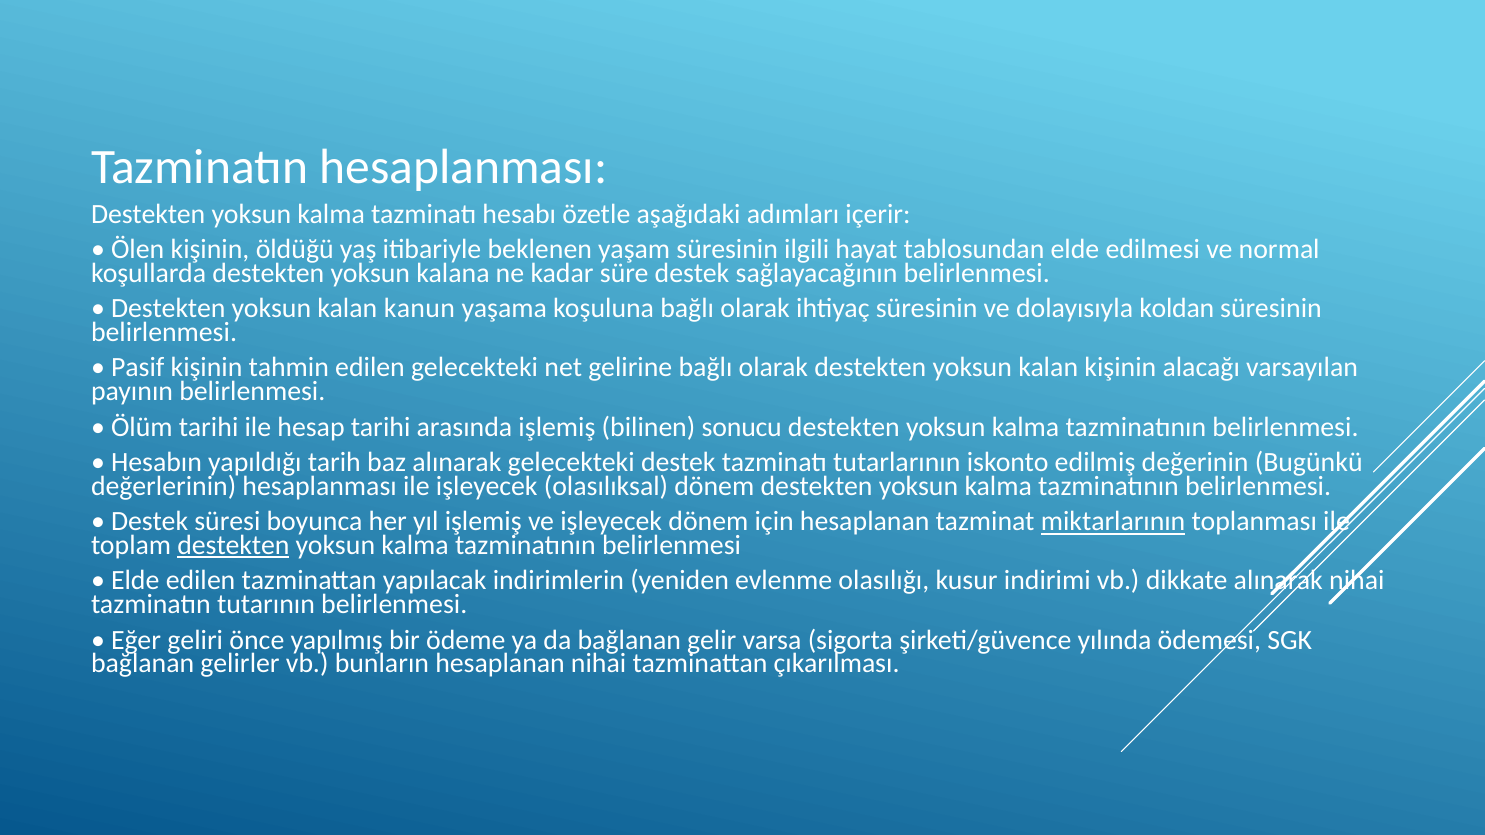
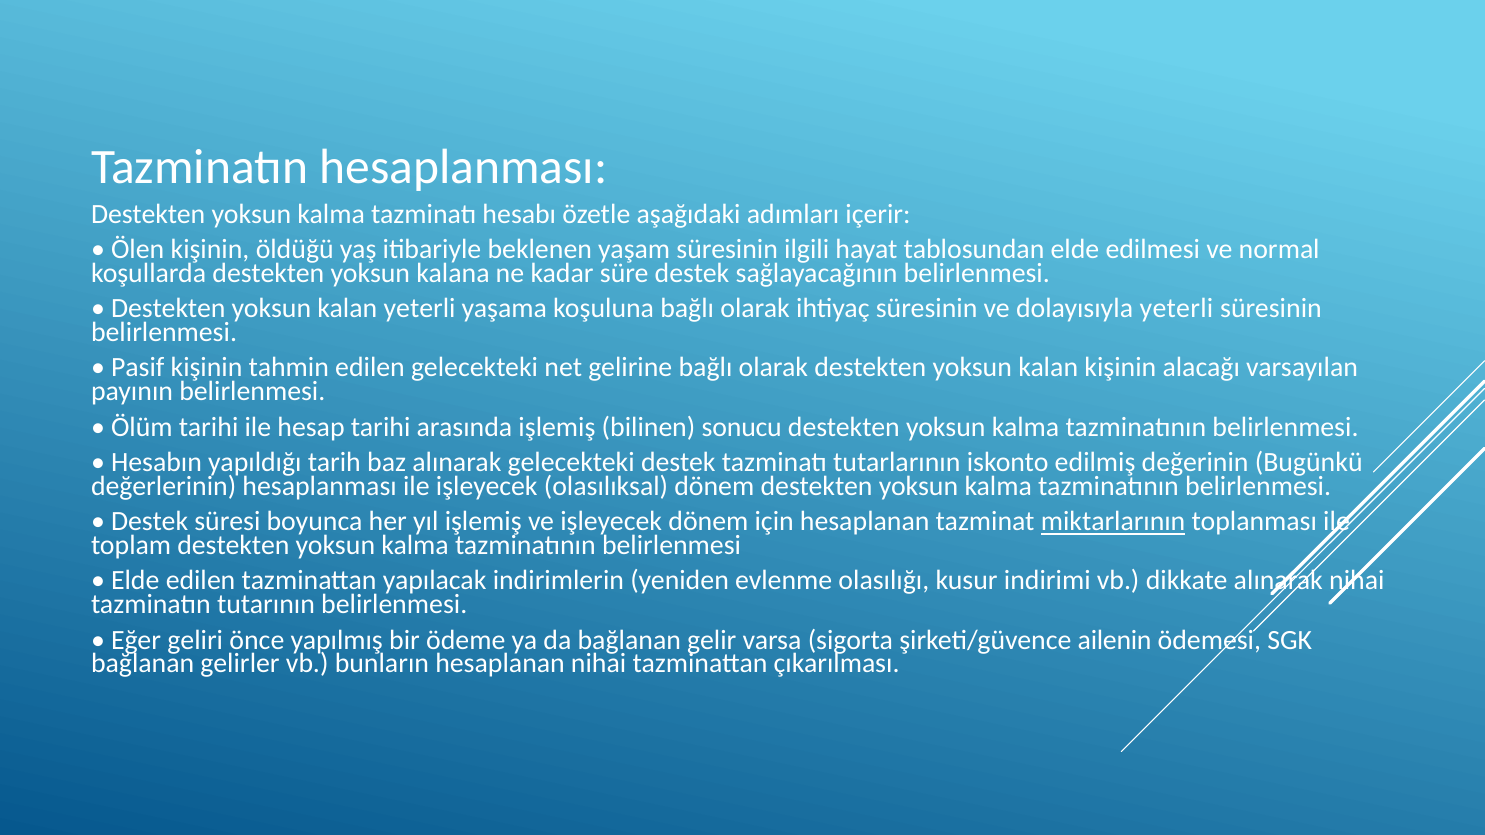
kalan kanun: kanun -> yeterli
dolayısıyla koldan: koldan -> yeterli
destekten at (234, 545) underline: present -> none
yılında: yılında -> ailenin
